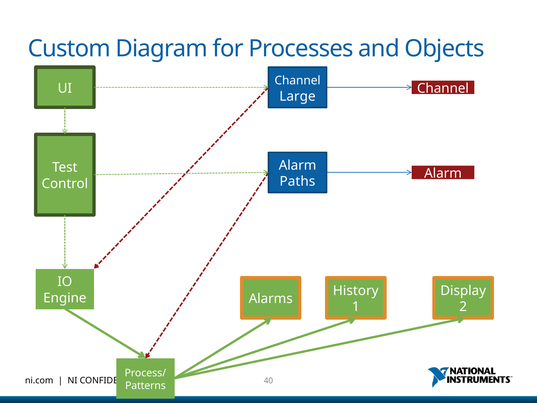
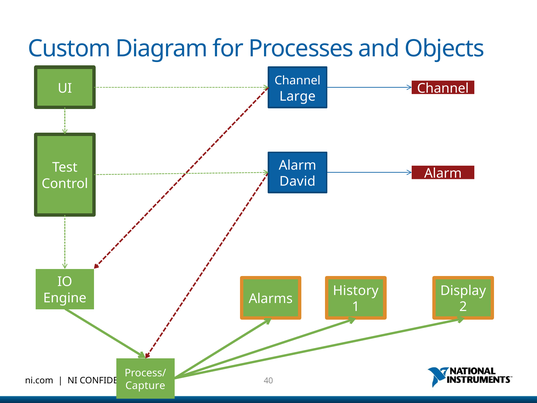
Paths: Paths -> David
Patterns: Patterns -> Capture
